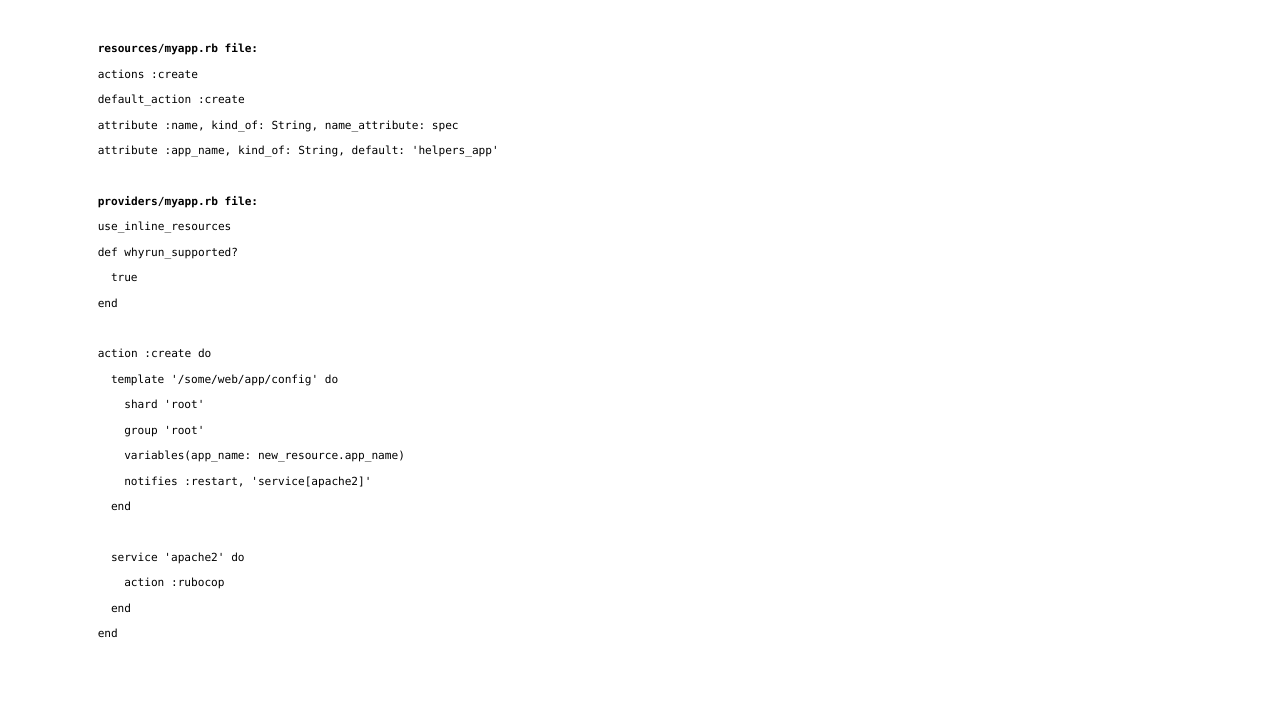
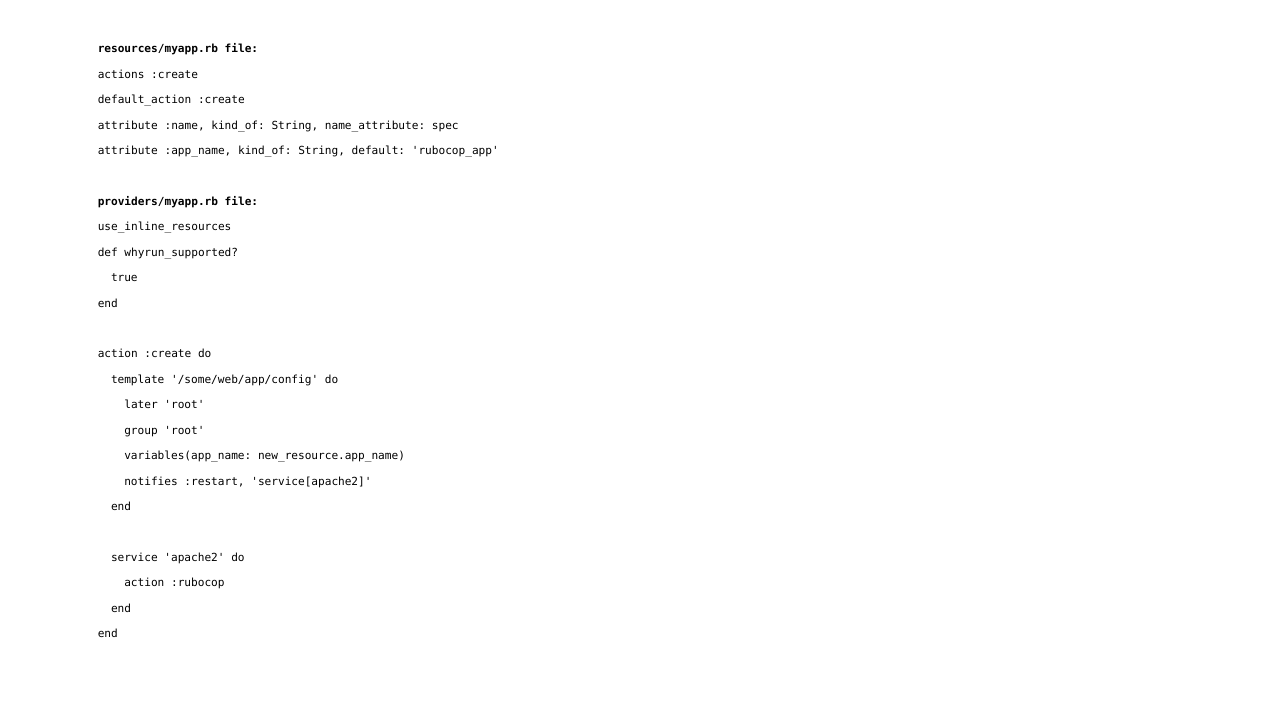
helpers_app: helpers_app -> rubocop_app
shard: shard -> later
